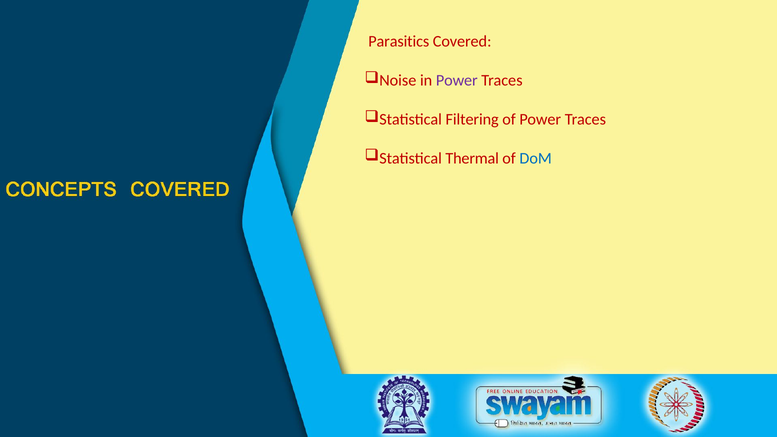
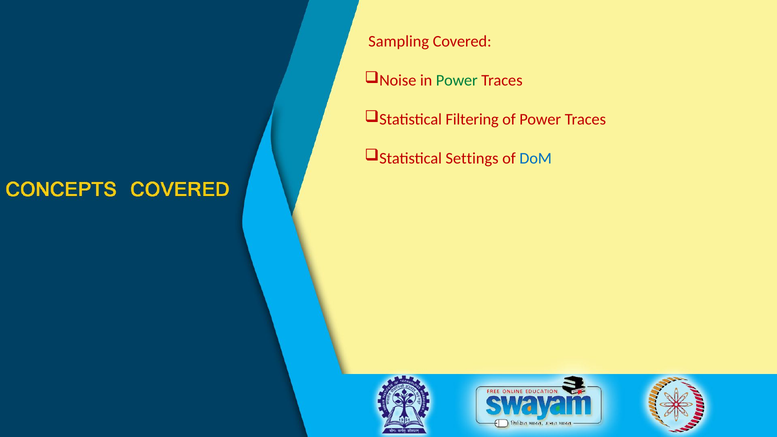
Parasitics: Parasitics -> Sampling
Power at (457, 80) colour: purple -> green
Thermal: Thermal -> Settings
